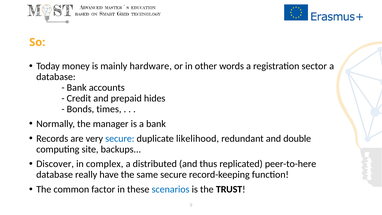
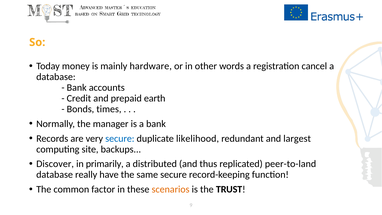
sector: sector -> cancel
hides: hides -> earth
double: double -> largest
complex: complex -> primarily
peer-to-here: peer-to-here -> peer-to-land
scenarios colour: blue -> orange
